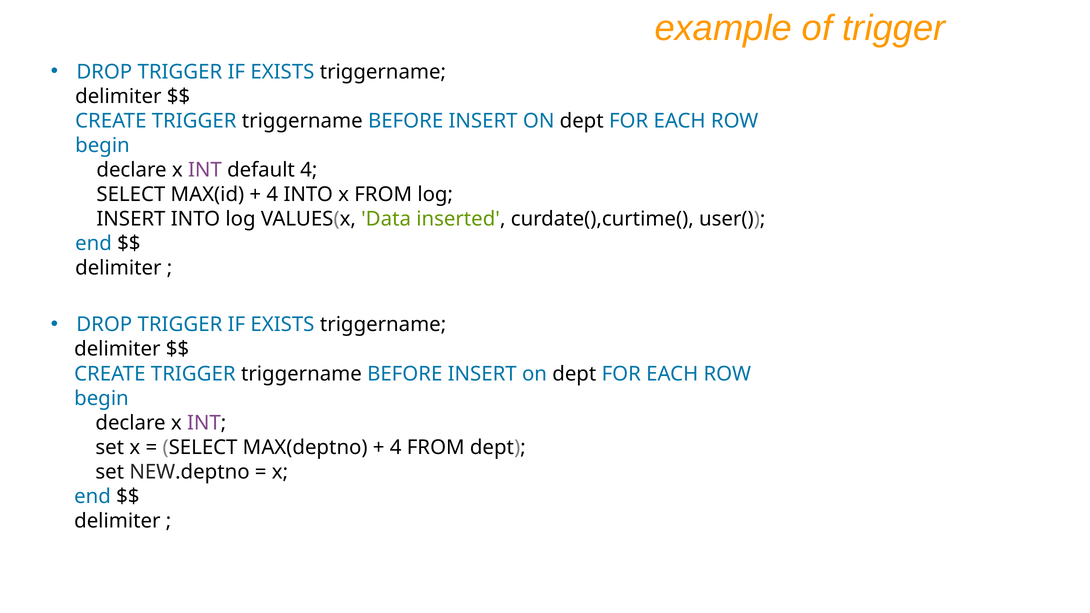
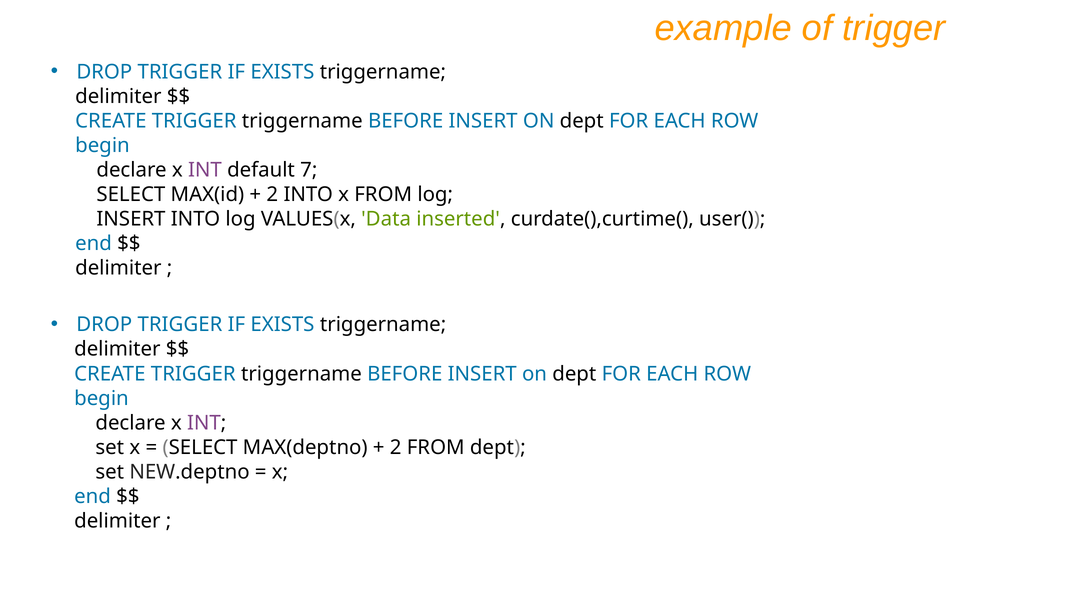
default 4: 4 -> 7
4 at (272, 194): 4 -> 2
4 at (396, 447): 4 -> 2
